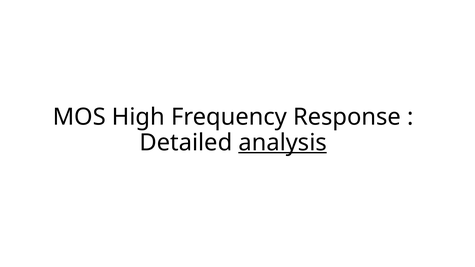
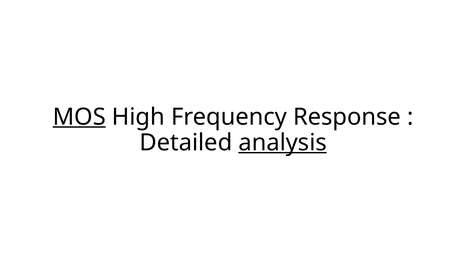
MOS underline: none -> present
